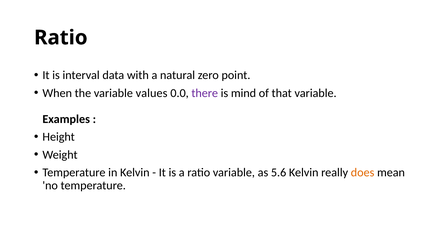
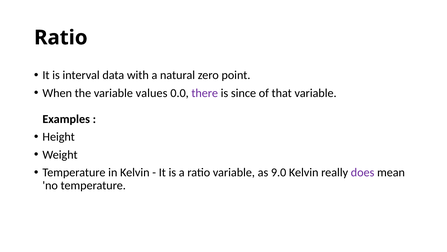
mind: mind -> since
5.6: 5.6 -> 9.0
does colour: orange -> purple
